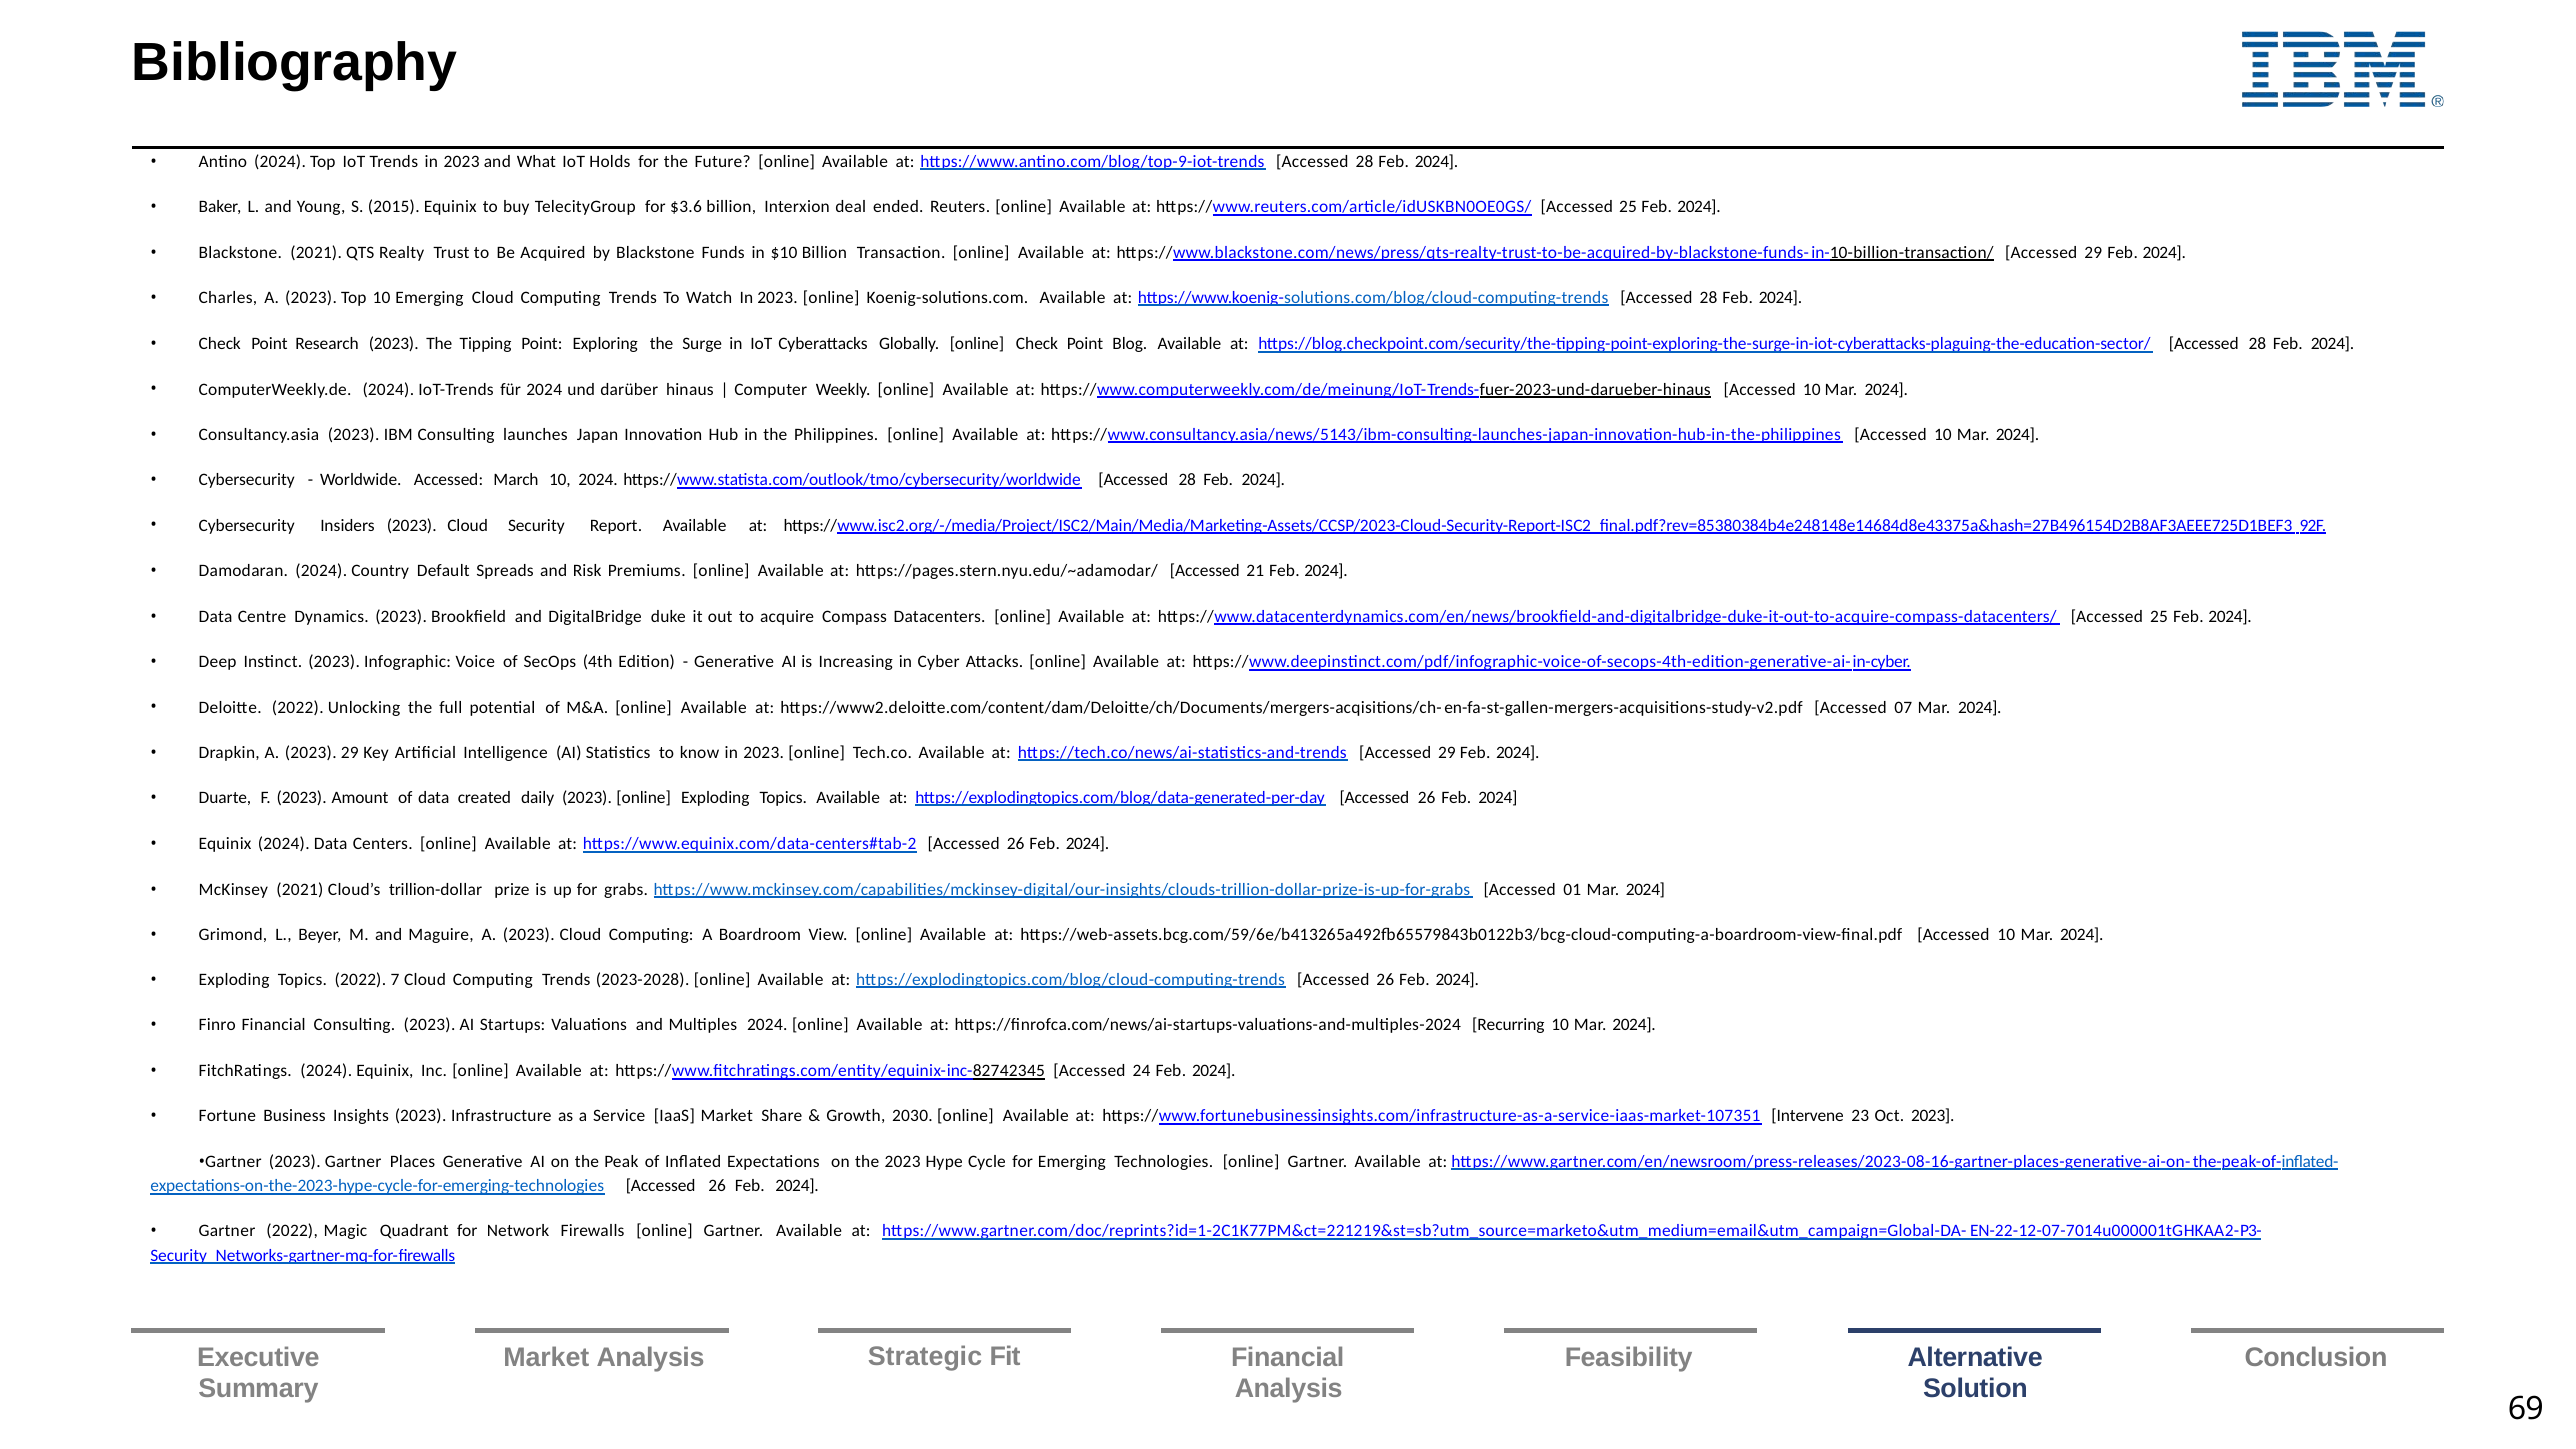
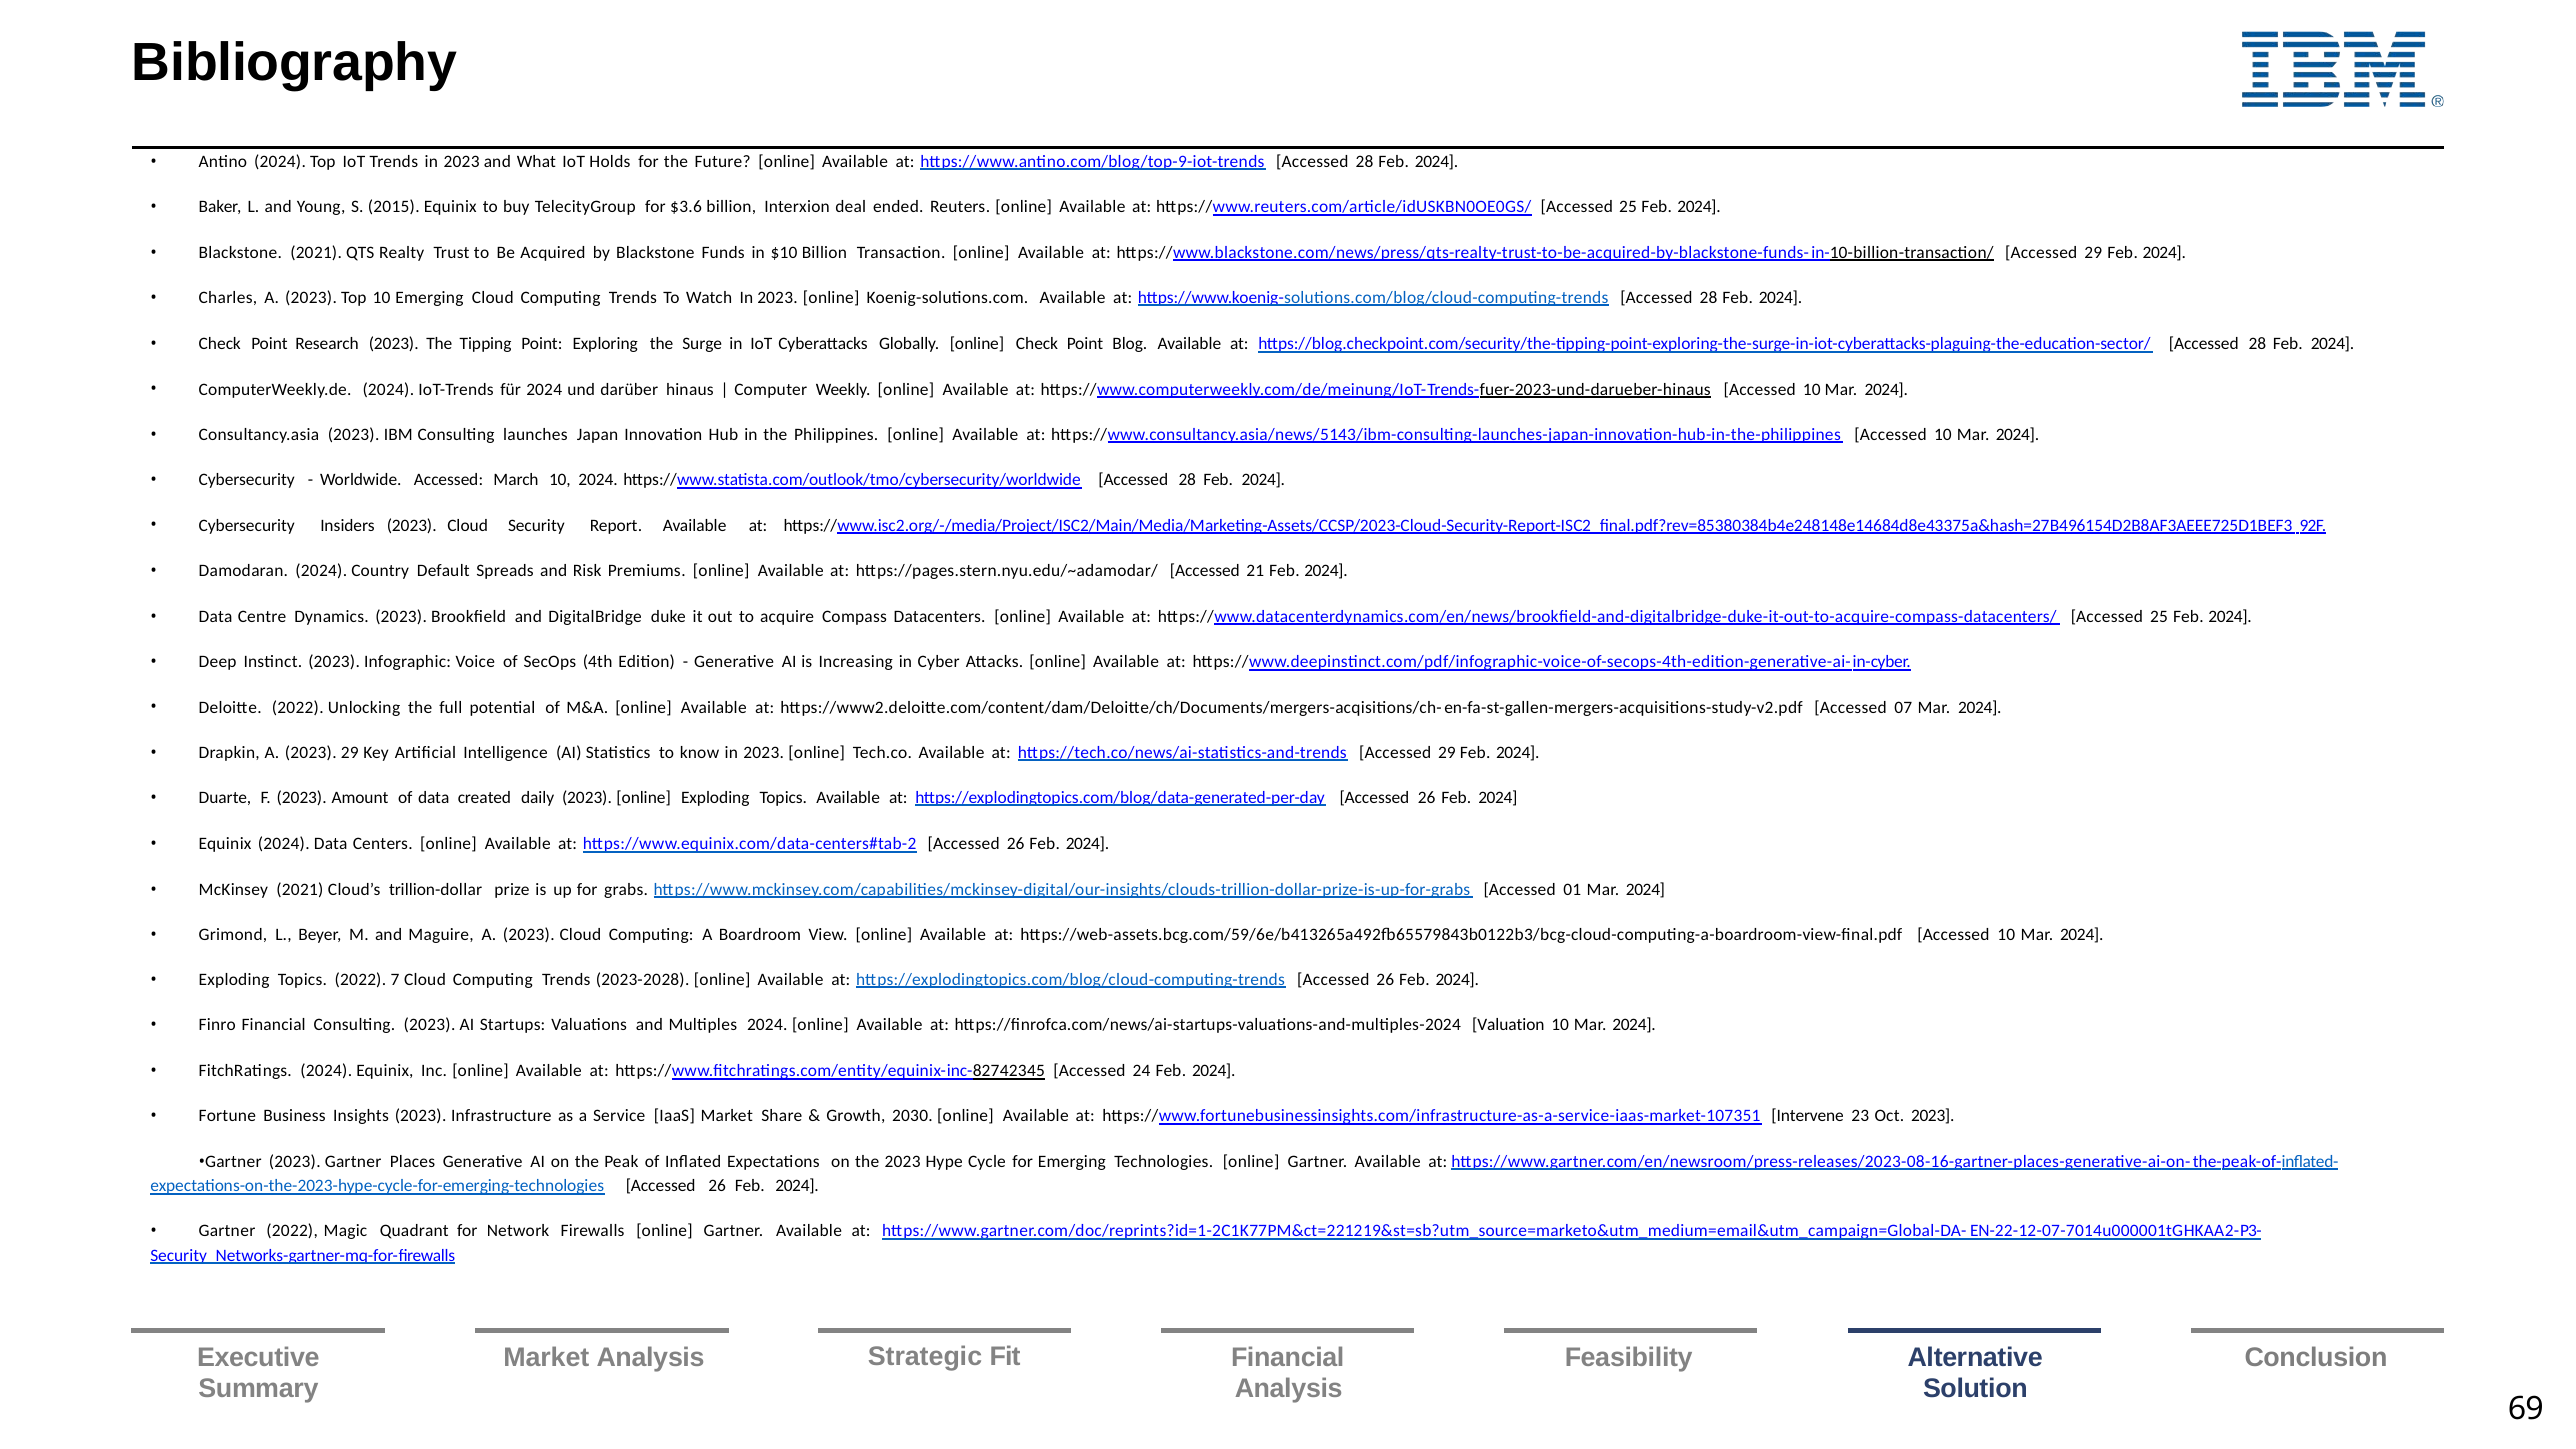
Recurring: Recurring -> Valuation
